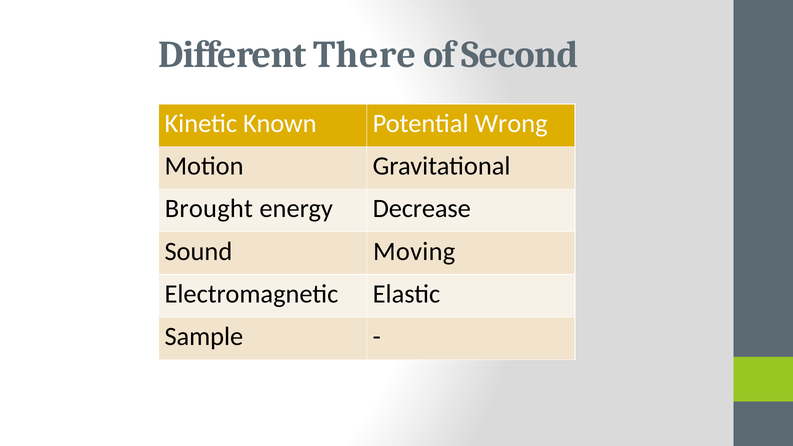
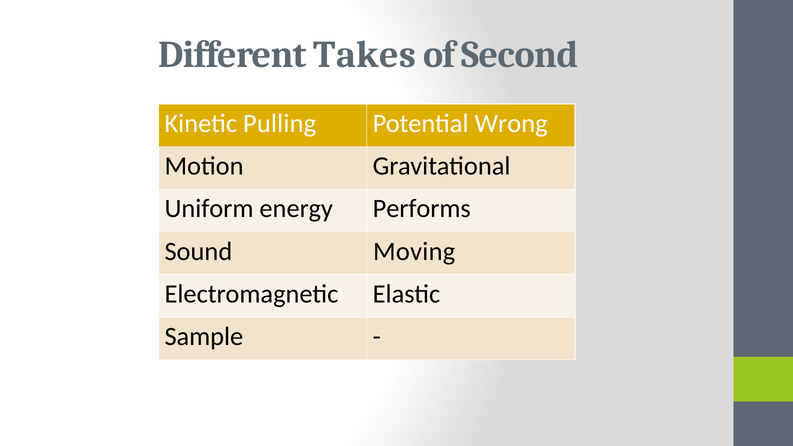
There: There -> Takes
Known: Known -> Pulling
Brought: Brought -> Uniform
Decrease: Decrease -> Performs
